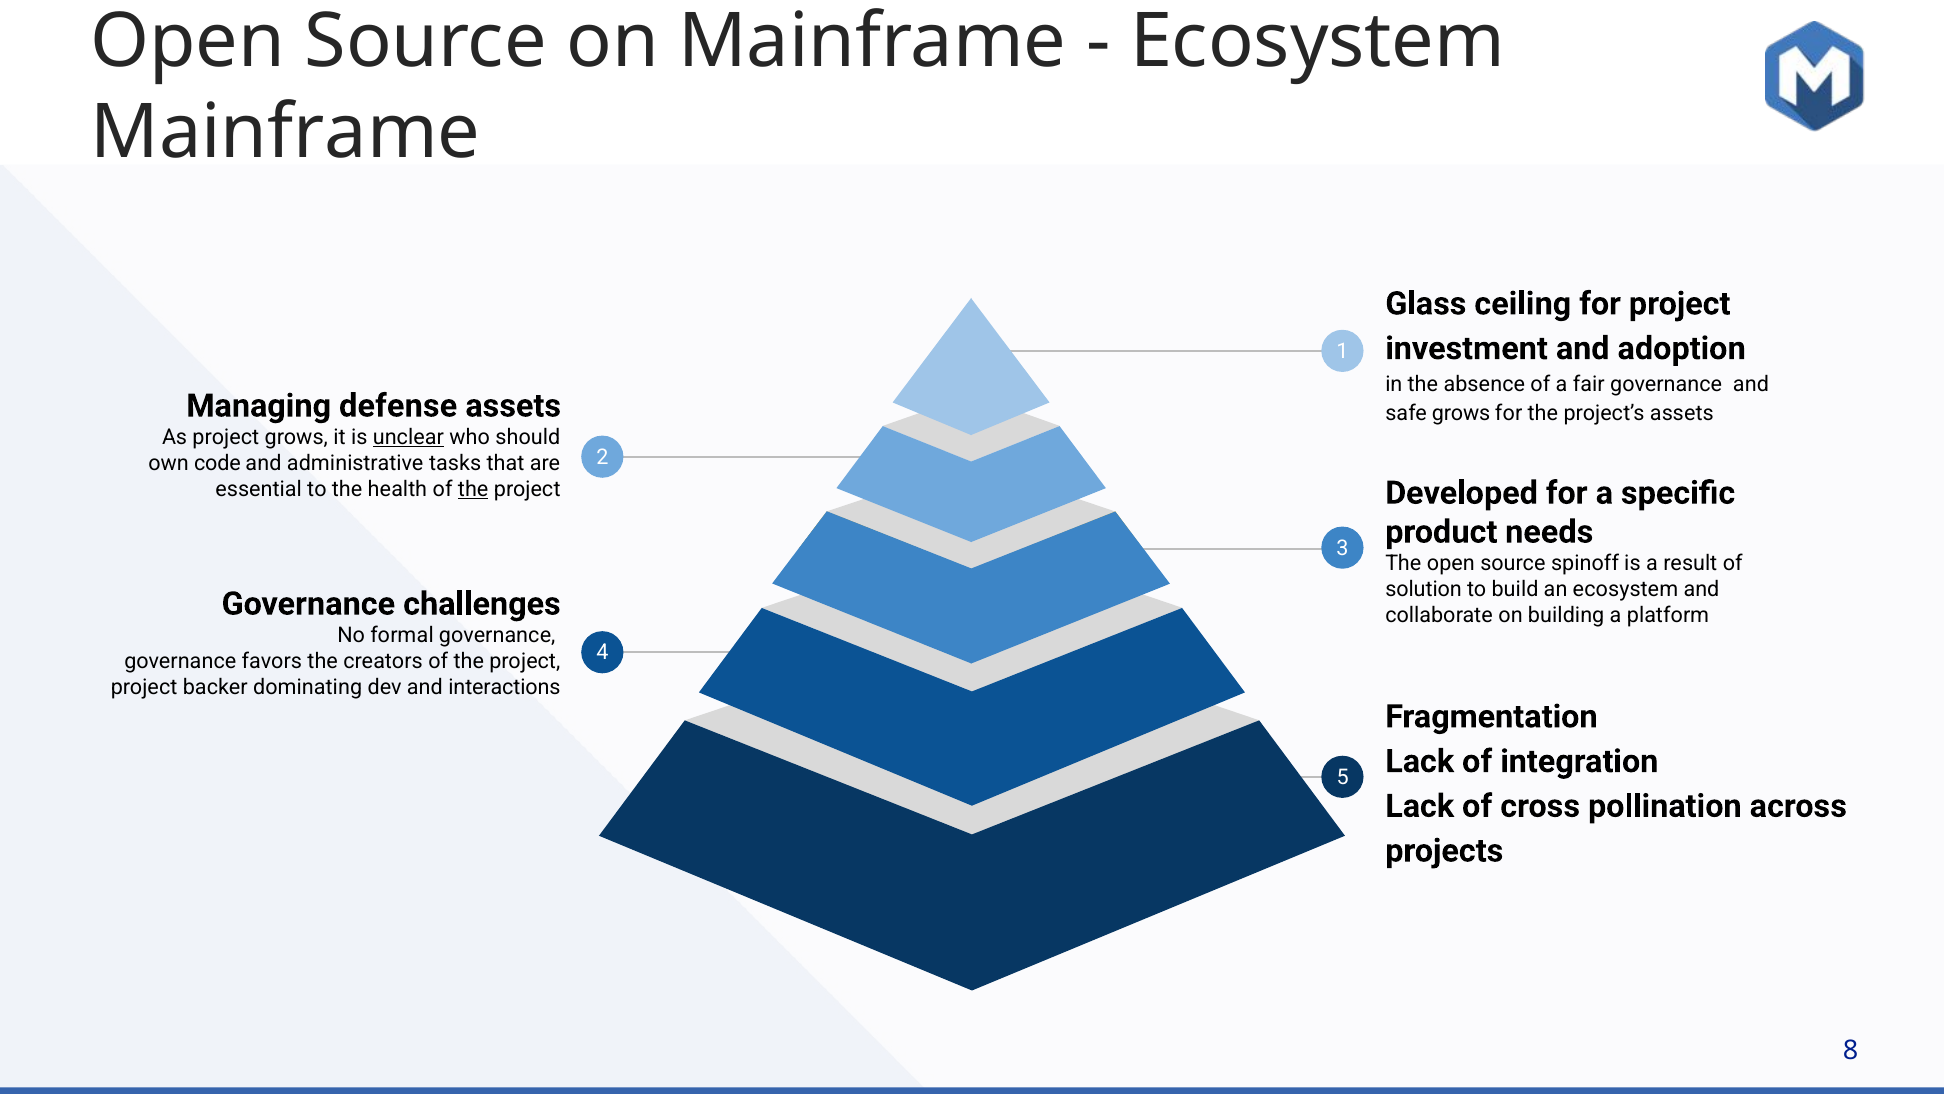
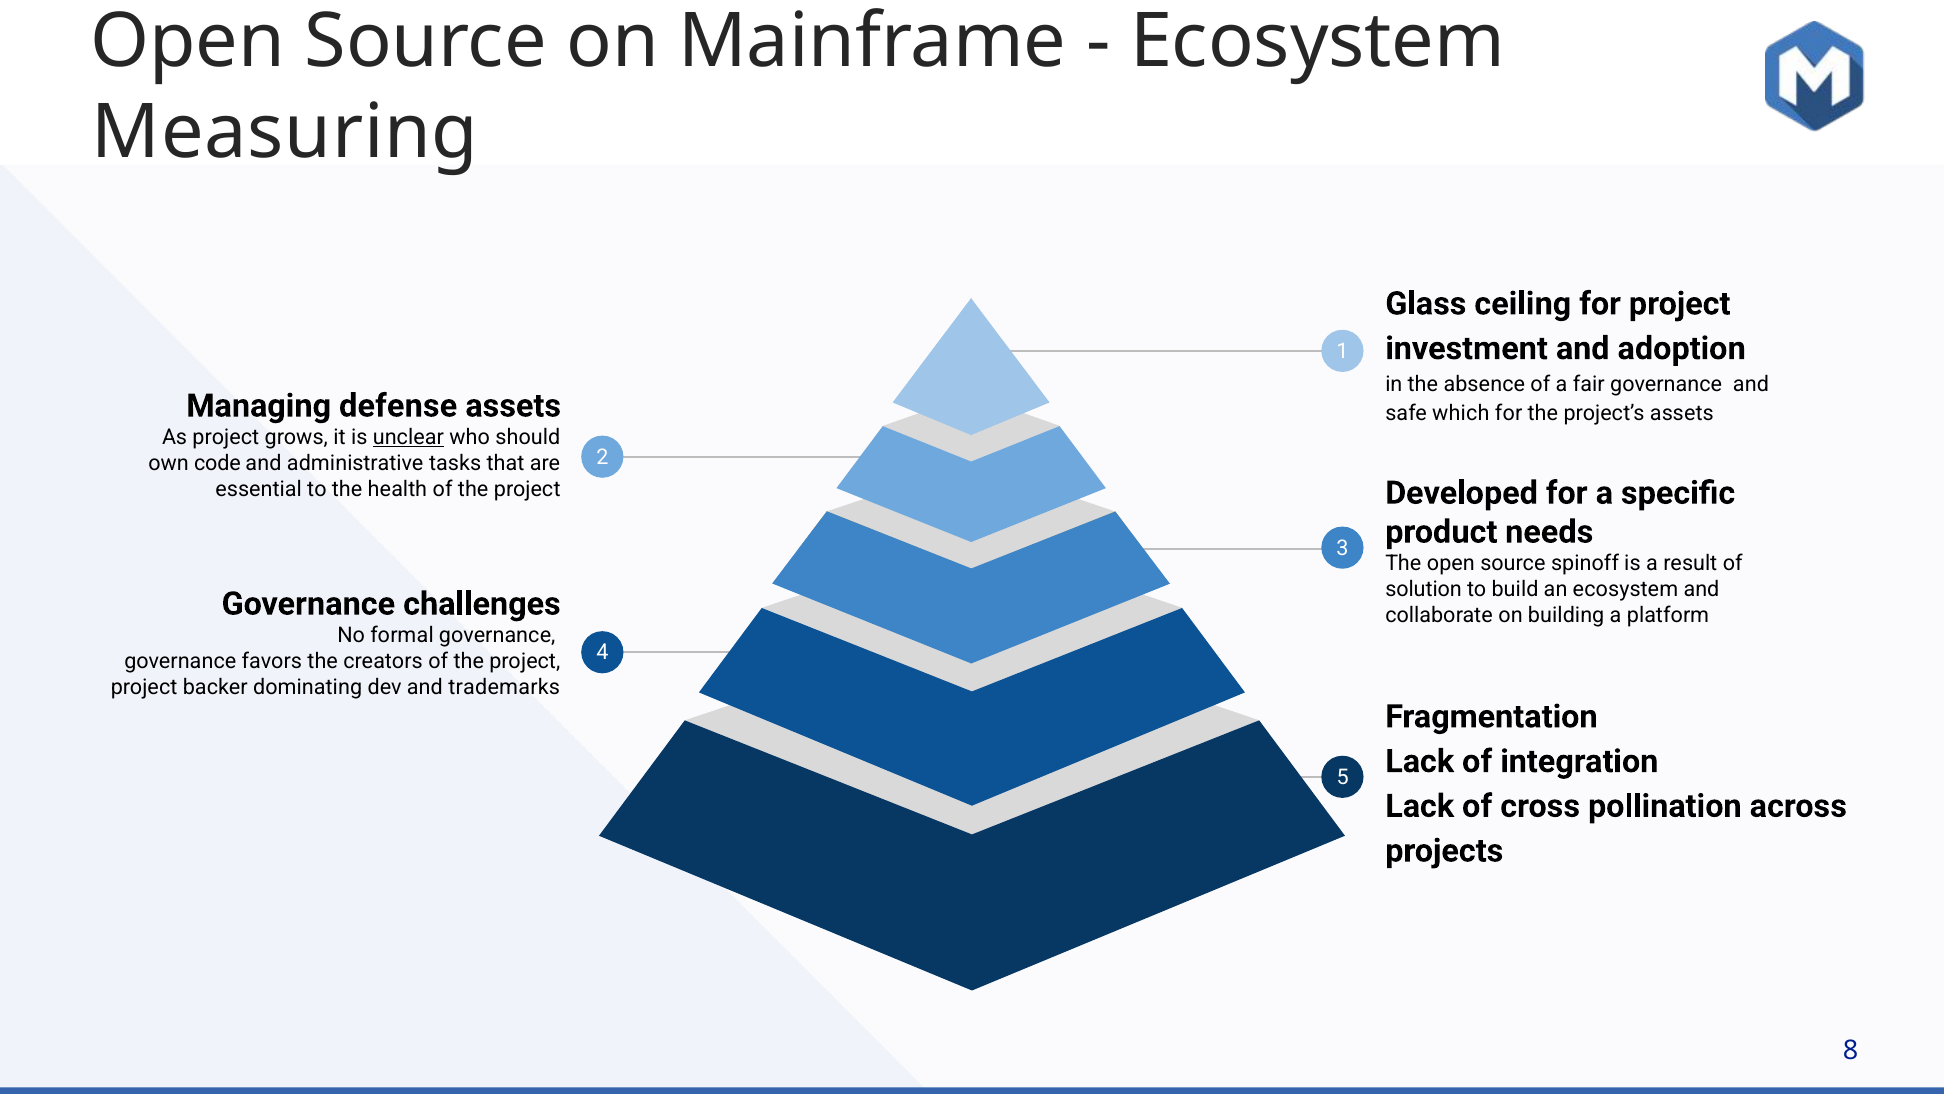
Mainframe at (285, 132): Mainframe -> Measuring
safe grows: grows -> which
the at (473, 489) underline: present -> none
interactions: interactions -> trademarks
